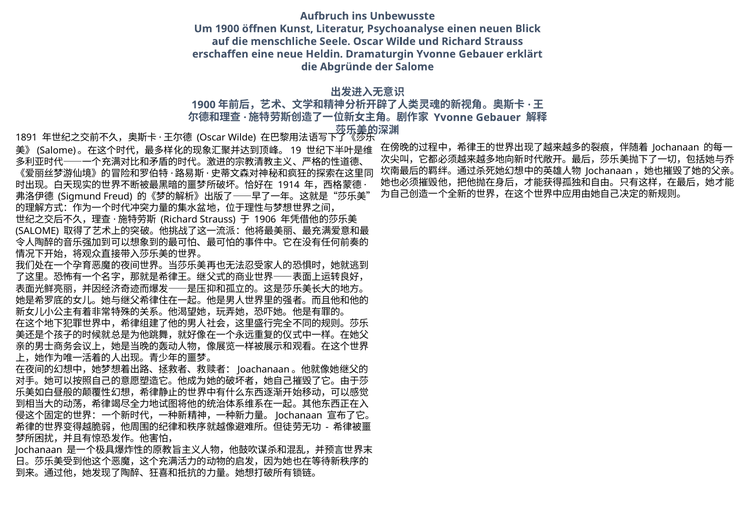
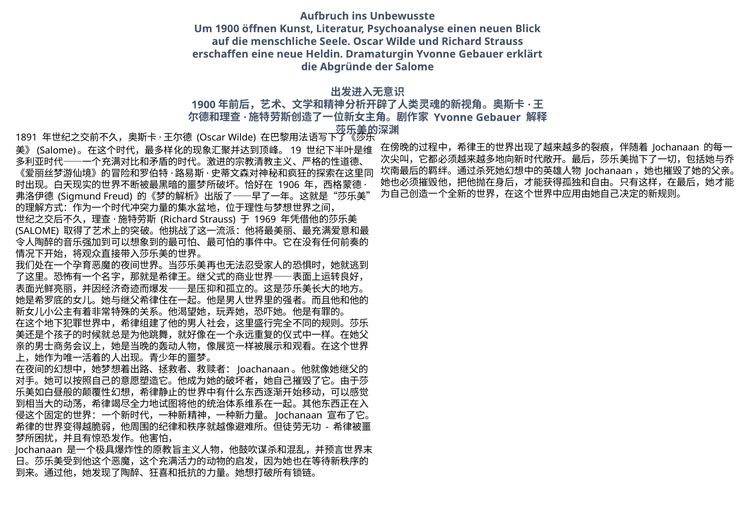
1914: 1914 -> 1906
1906: 1906 -> 1969
